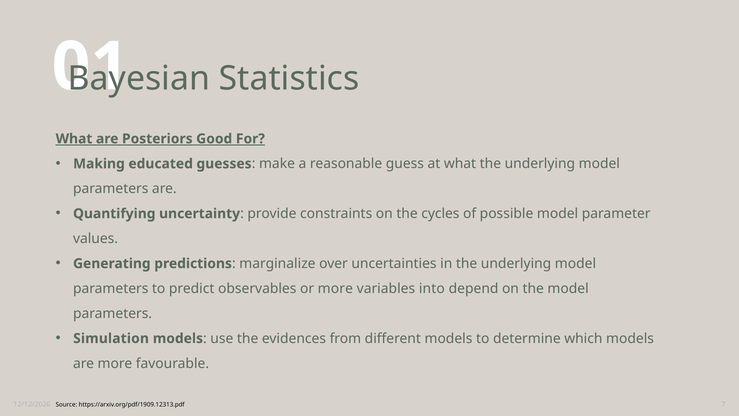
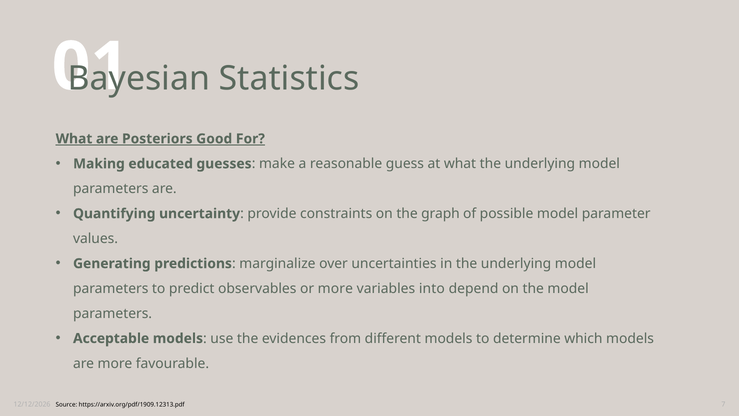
cycles: cycles -> graph
Simulation: Simulation -> Acceptable
